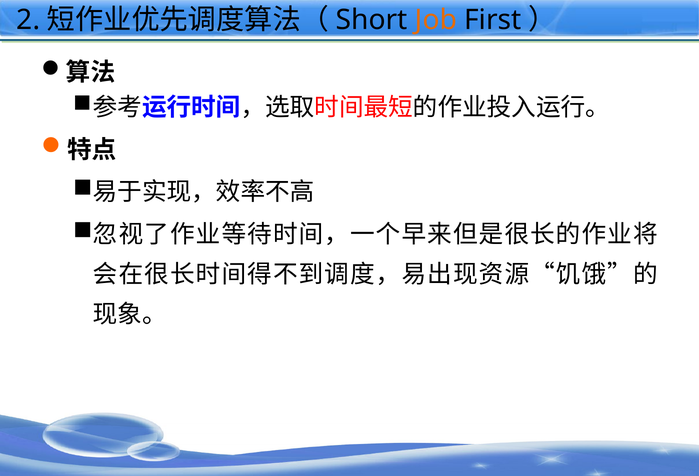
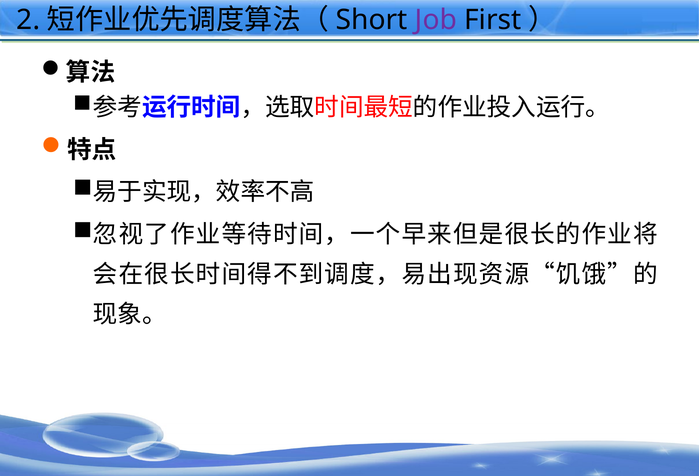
Job colour: orange -> purple
